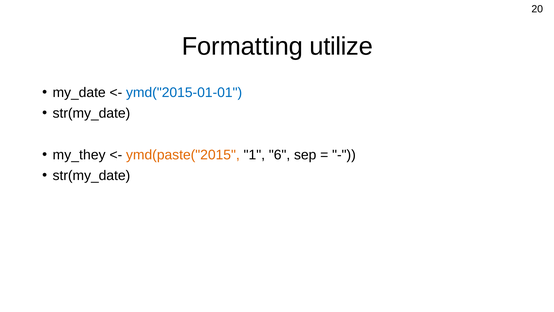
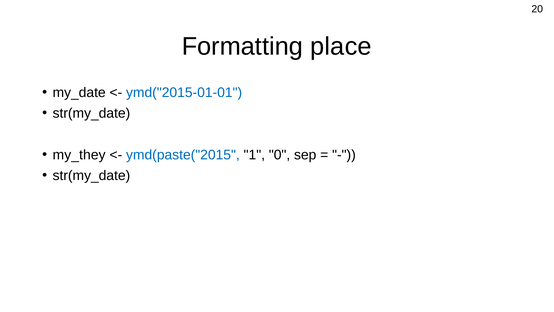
utilize: utilize -> place
ymd(paste("2015 colour: orange -> blue
6: 6 -> 0
